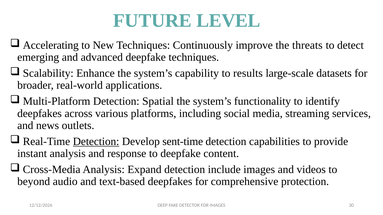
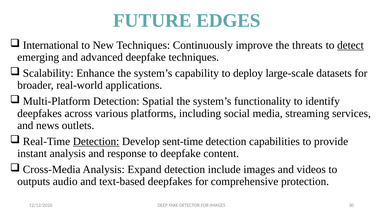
LEVEL: LEVEL -> EDGES
Accelerating: Accelerating -> International
detect underline: none -> present
results: results -> deploy
beyond: beyond -> outputs
